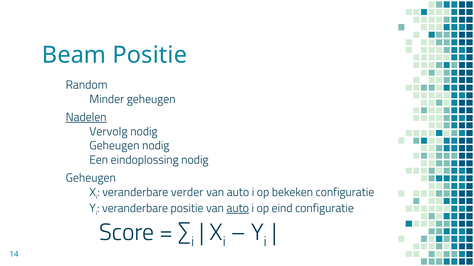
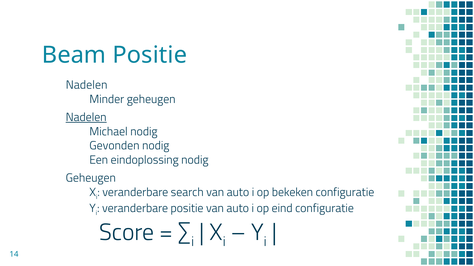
Random at (87, 85): Random -> Nadelen
Vervolg: Vervolg -> Michael
Geheugen at (114, 146): Geheugen -> Gevonden
verder: verder -> search
auto at (238, 209) underline: present -> none
